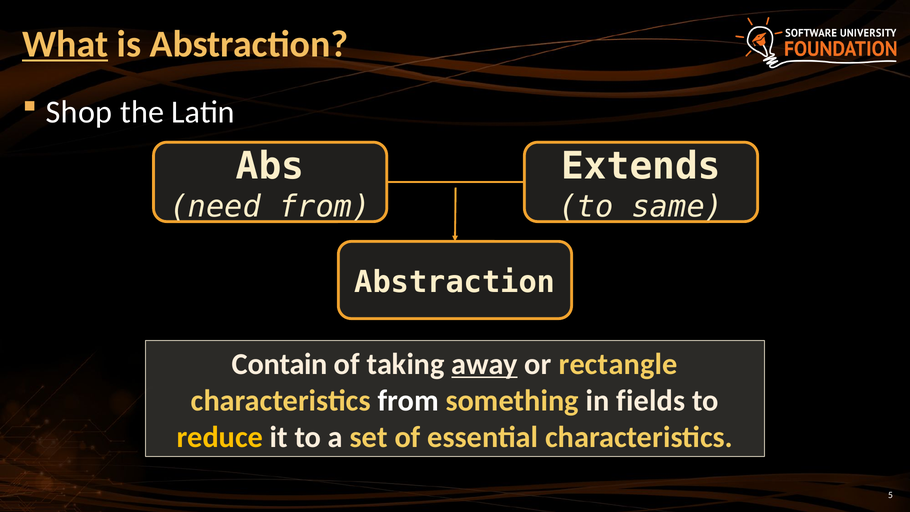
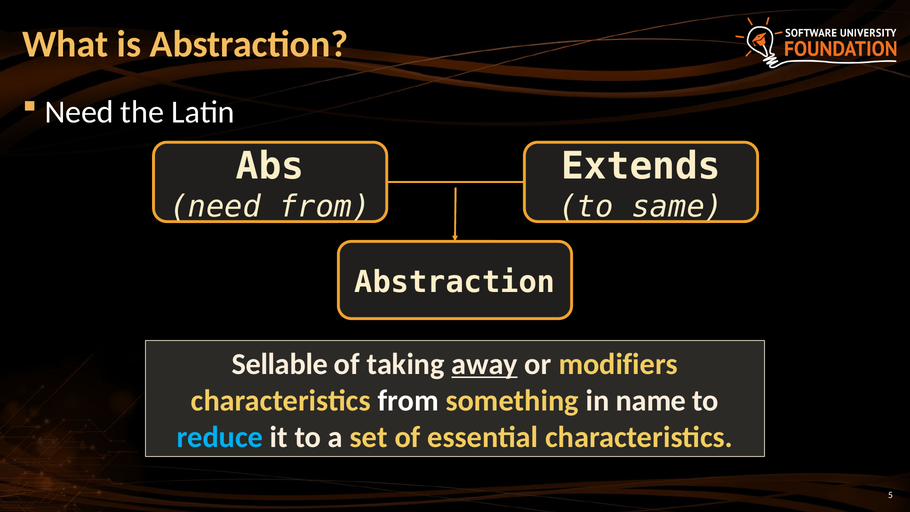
What underline: present -> none
Shop at (79, 112): Shop -> Need
Contain: Contain -> Sellable
rectangle: rectangle -> modifiers
fields: fields -> name
reduce colour: yellow -> light blue
